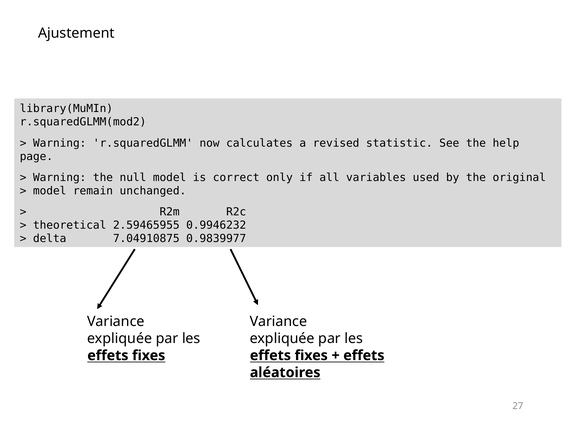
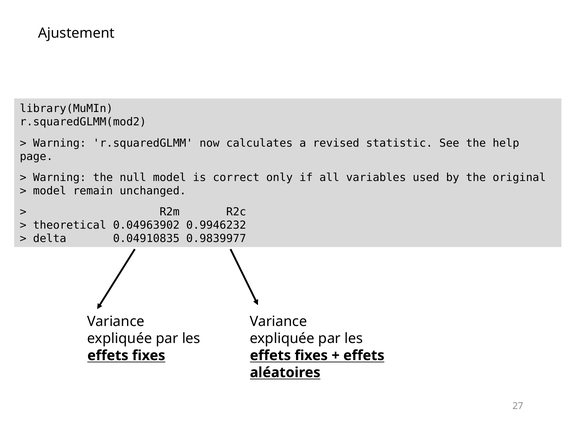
2.59465955: 2.59465955 -> 0.04963902
7.04910875: 7.04910875 -> 0.04910835
